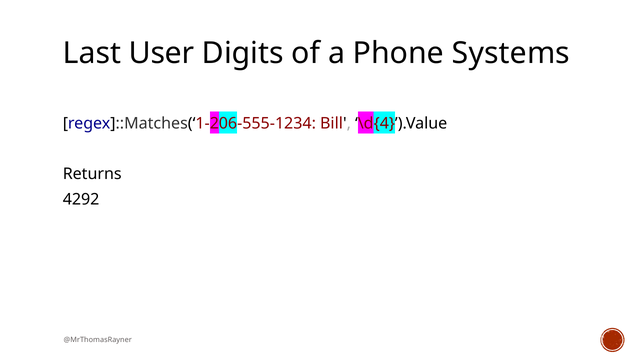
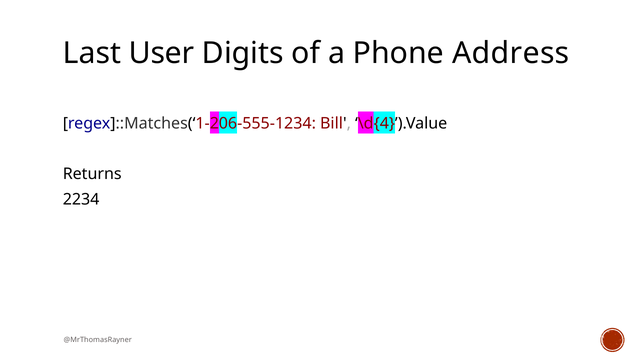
Systems: Systems -> Address
4292: 4292 -> 2234
